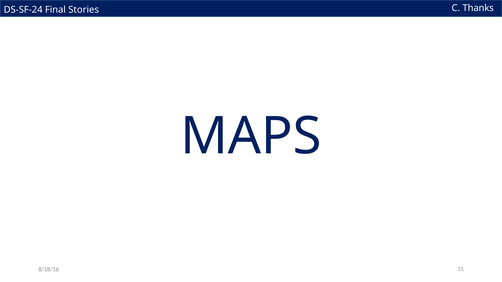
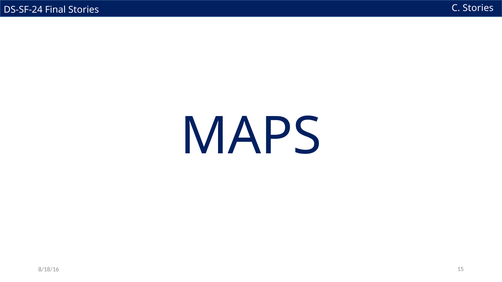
C Thanks: Thanks -> Stories
